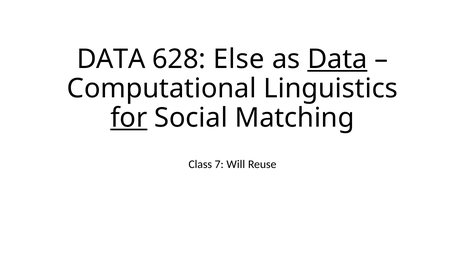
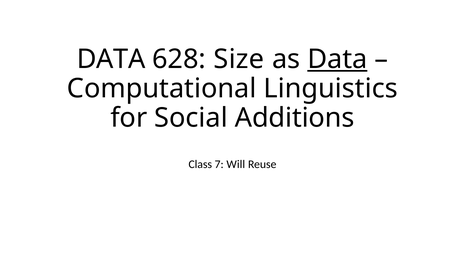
Else: Else -> Size
for underline: present -> none
Matching: Matching -> Additions
